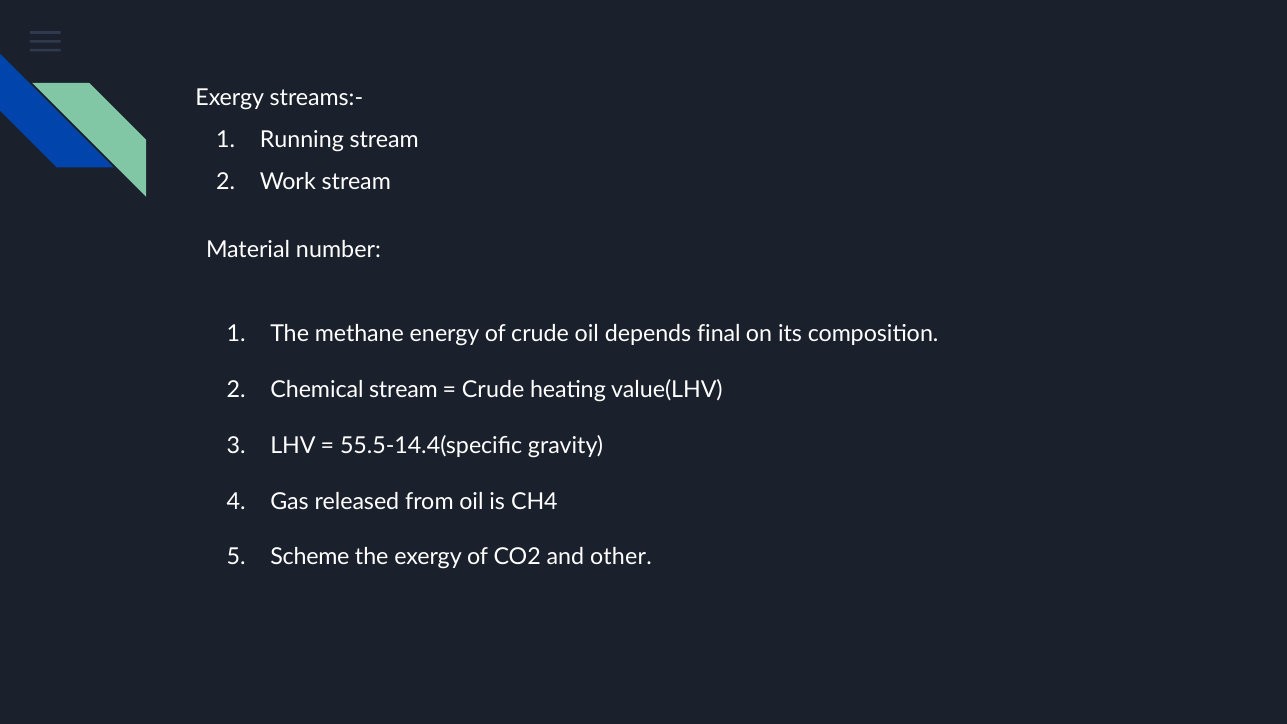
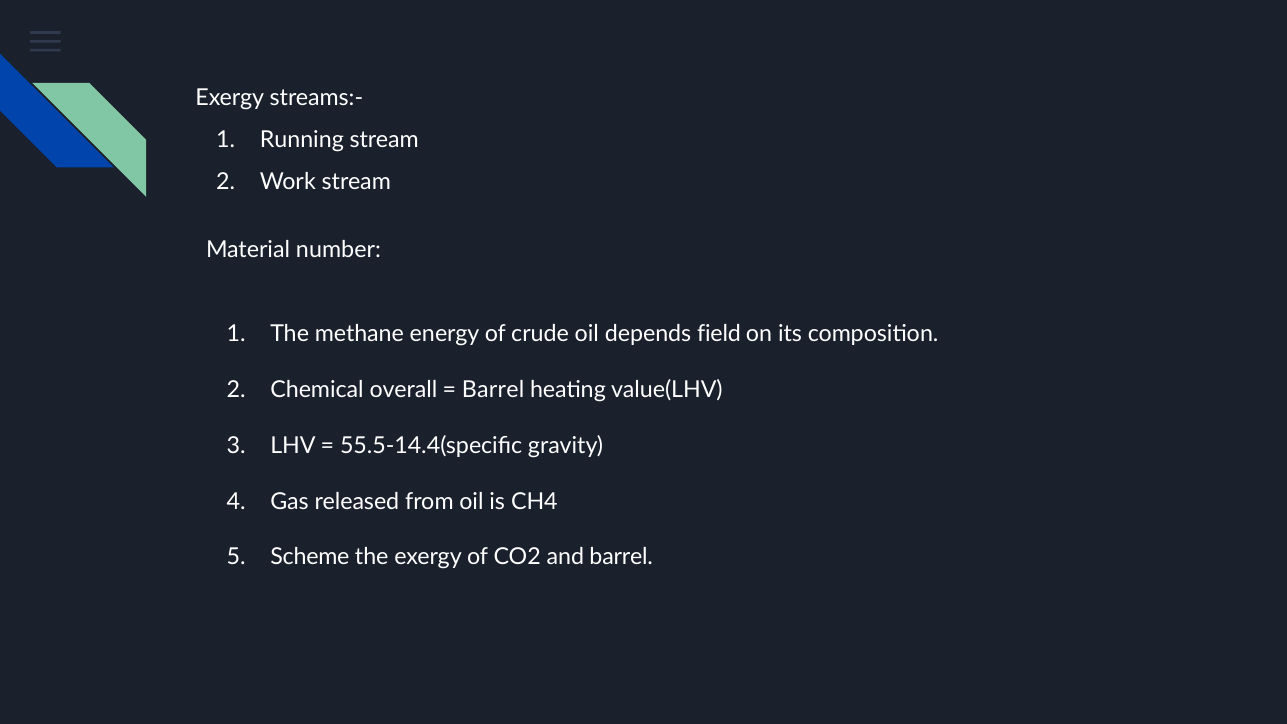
final: final -> field
Chemical stream: stream -> overall
Crude at (493, 390): Crude -> Barrel
and other: other -> barrel
